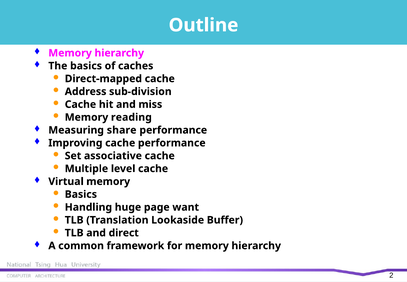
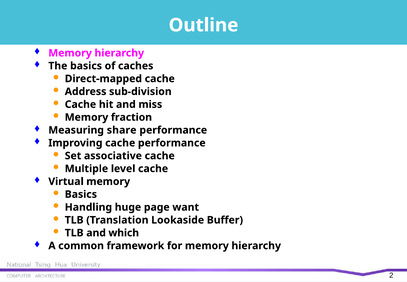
reading: reading -> fraction
direct: direct -> which
